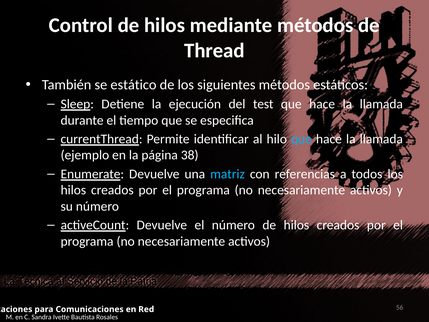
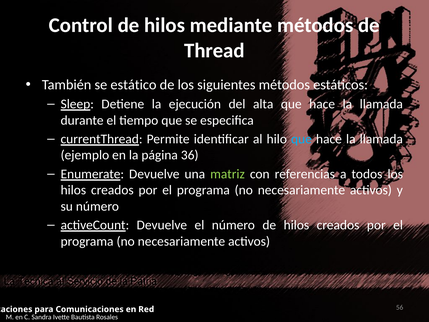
test: test -> alta
38: 38 -> 36
matriz colour: light blue -> light green
